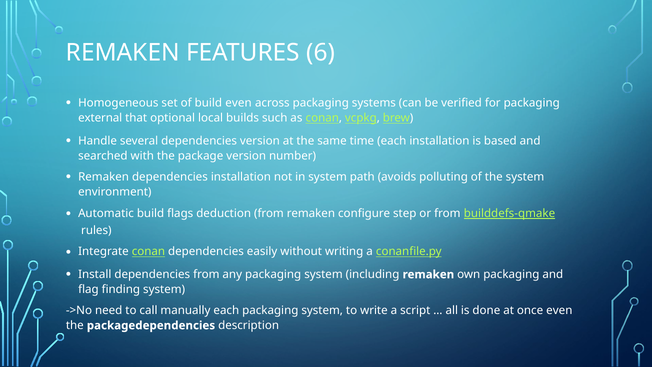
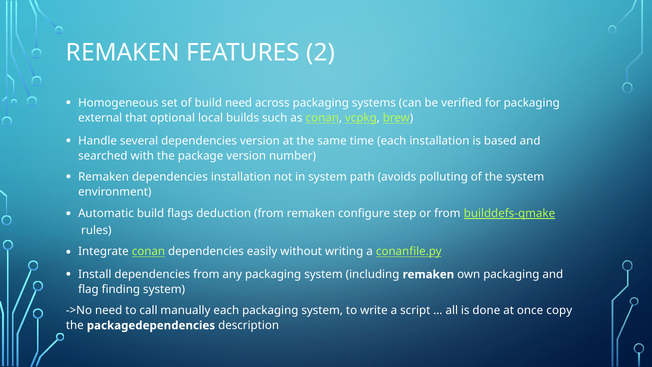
6: 6 -> 2
build even: even -> need
once even: even -> copy
